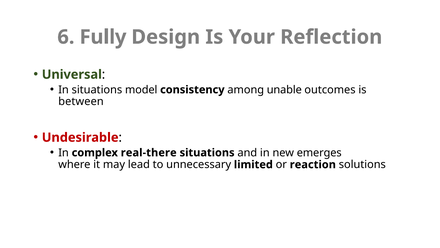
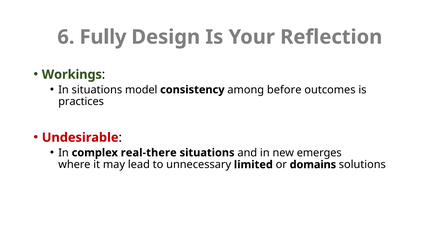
Universal: Universal -> Workings
unable: unable -> before
between: between -> practices
reaction: reaction -> domains
